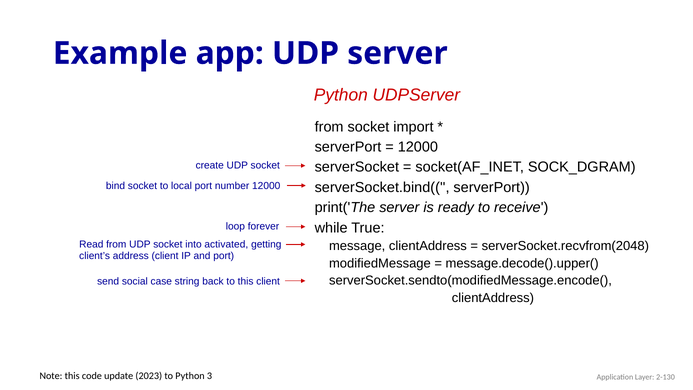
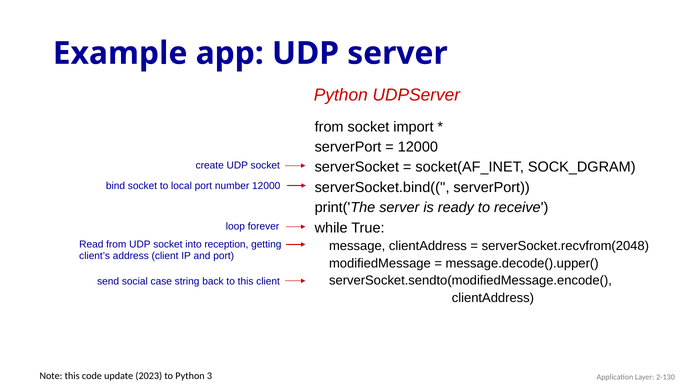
activated: activated -> reception
